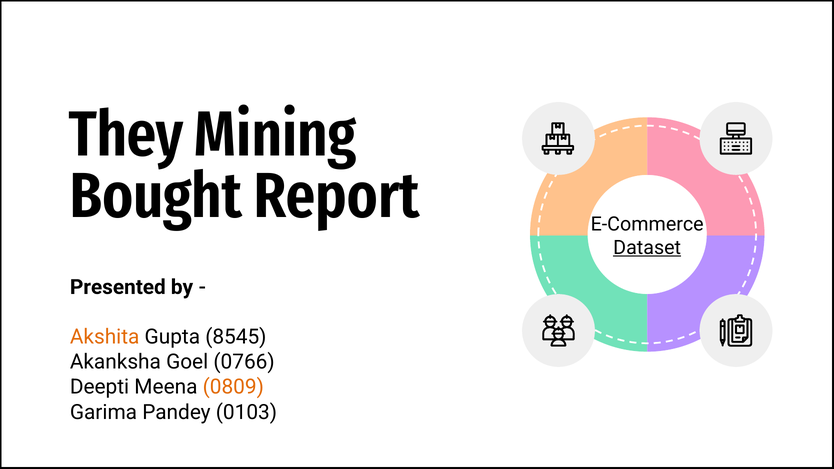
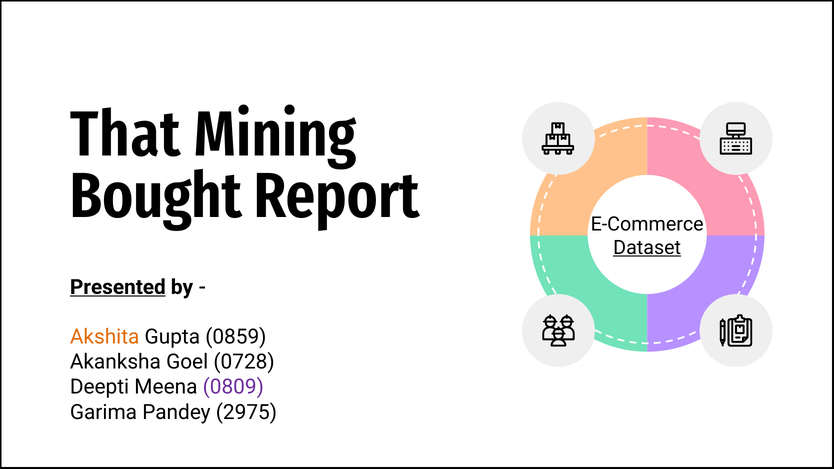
They: They -> That
Presented underline: none -> present
8545: 8545 -> 0859
0766: 0766 -> 0728
0809 colour: orange -> purple
0103: 0103 -> 2975
